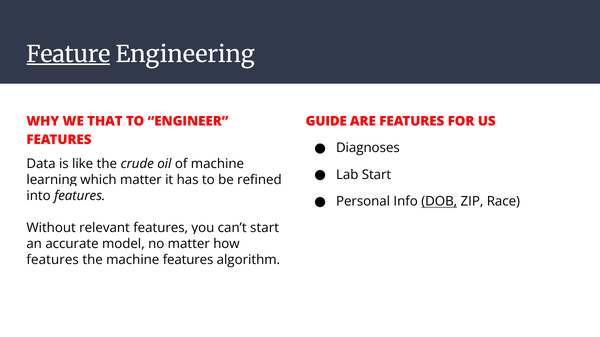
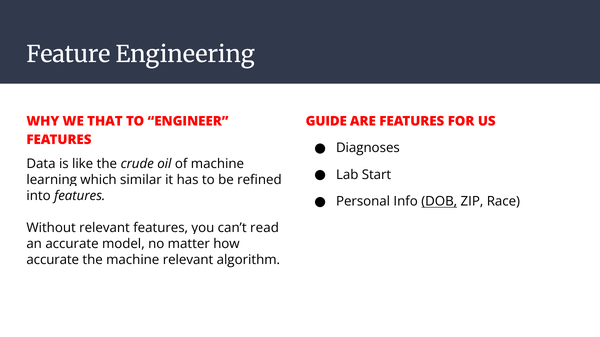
Feature underline: present -> none
matter at (141, 180): matter -> similar
start at (265, 228): start -> read
features at (53, 260): features -> accurate
machine features: features -> relevant
